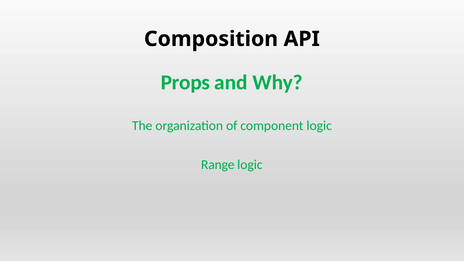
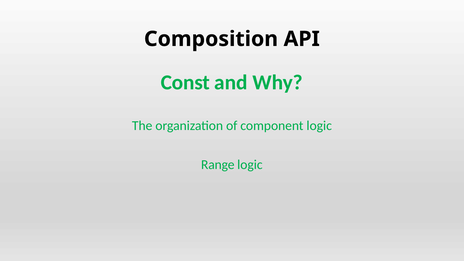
Props: Props -> Const
